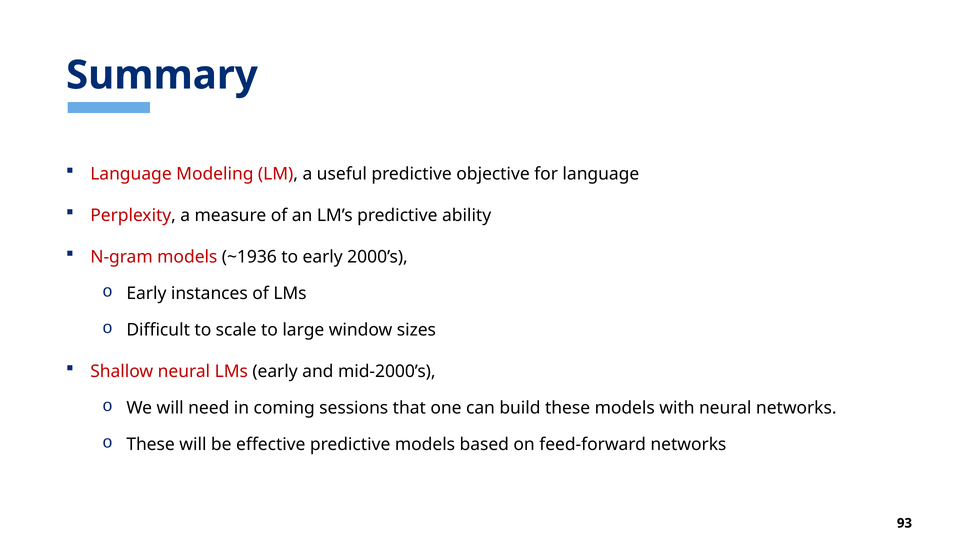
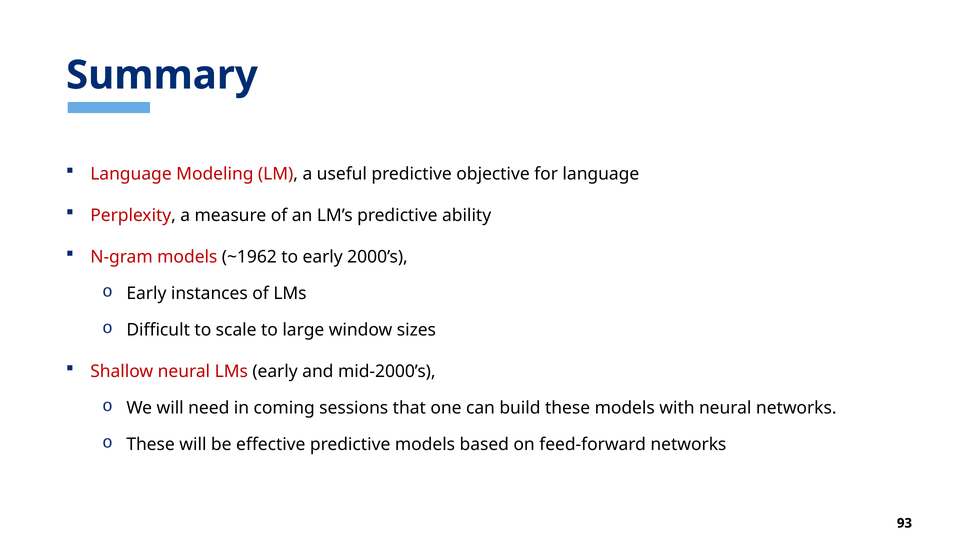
~1936: ~1936 -> ~1962
